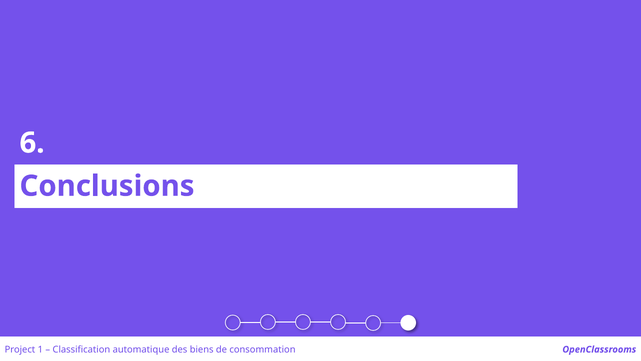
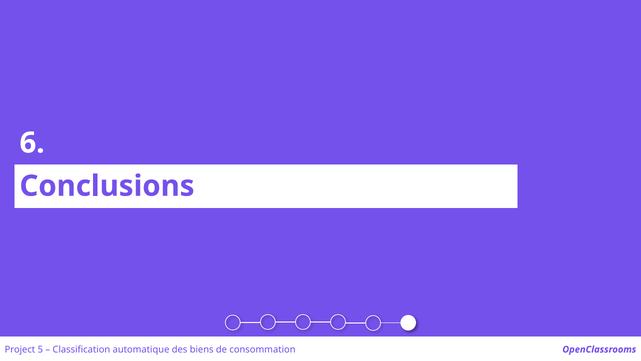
1: 1 -> 5
